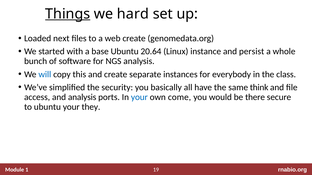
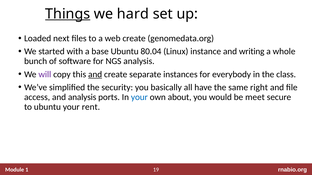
20.64: 20.64 -> 80.04
persist: persist -> writing
will colour: blue -> purple
and at (95, 74) underline: none -> present
think: think -> right
come: come -> about
there: there -> meet
they: they -> rent
